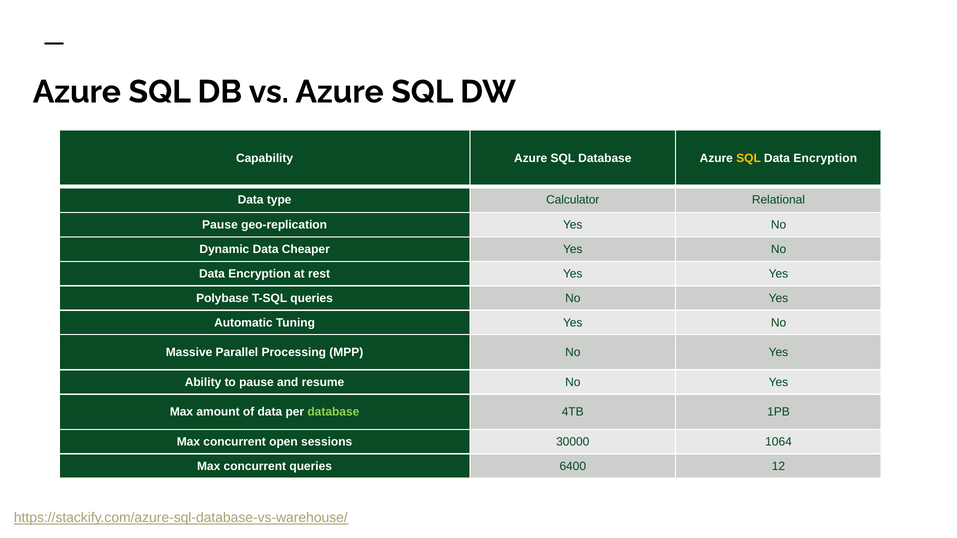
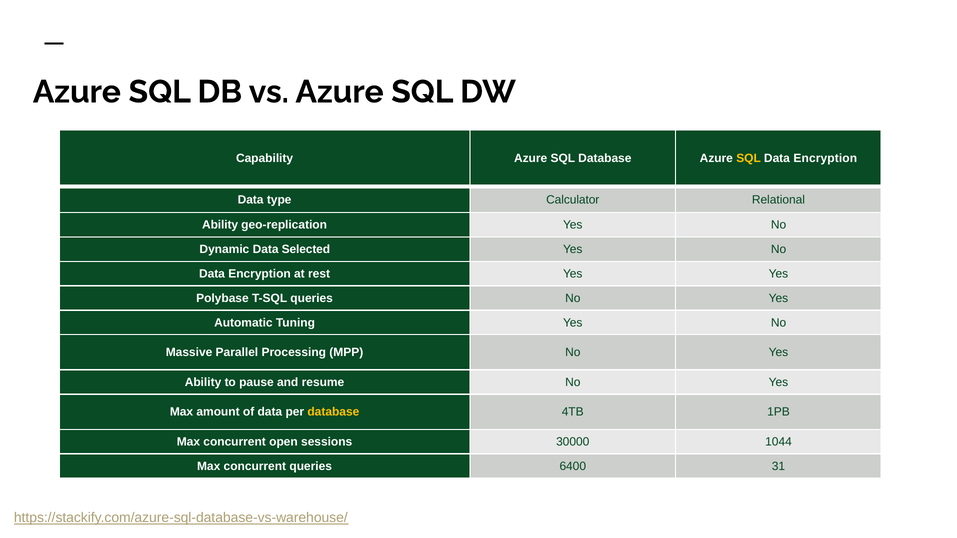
Pause at (220, 225): Pause -> Ability
Cheaper: Cheaper -> Selected
database at (333, 412) colour: light green -> yellow
1064: 1064 -> 1044
12: 12 -> 31
